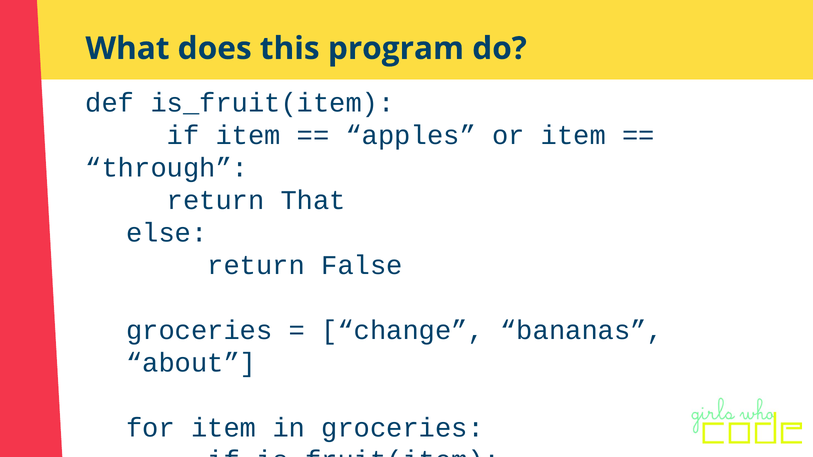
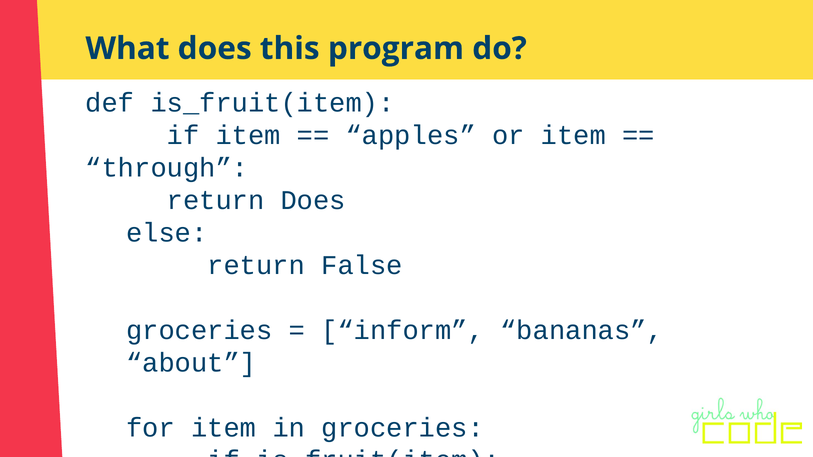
return That: That -> Does
change: change -> inform
